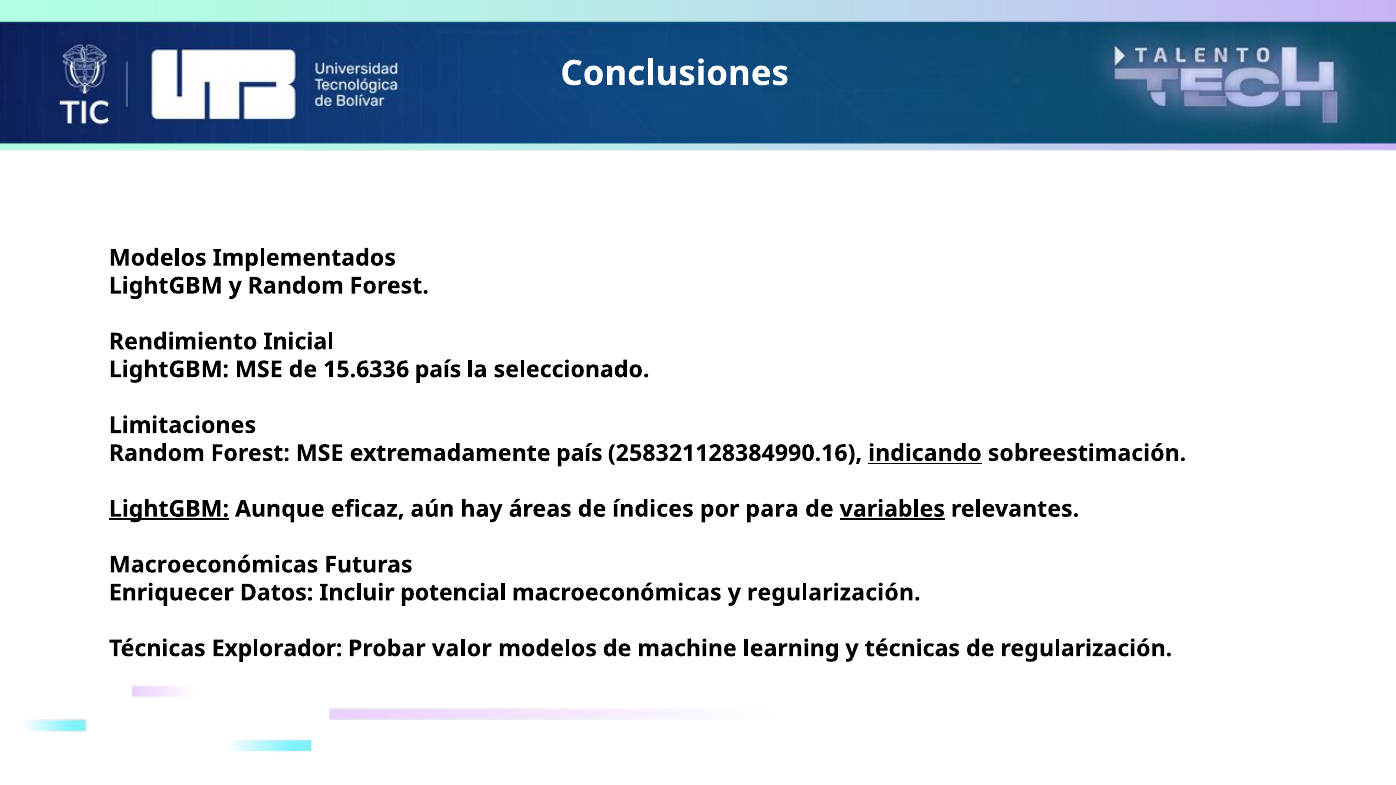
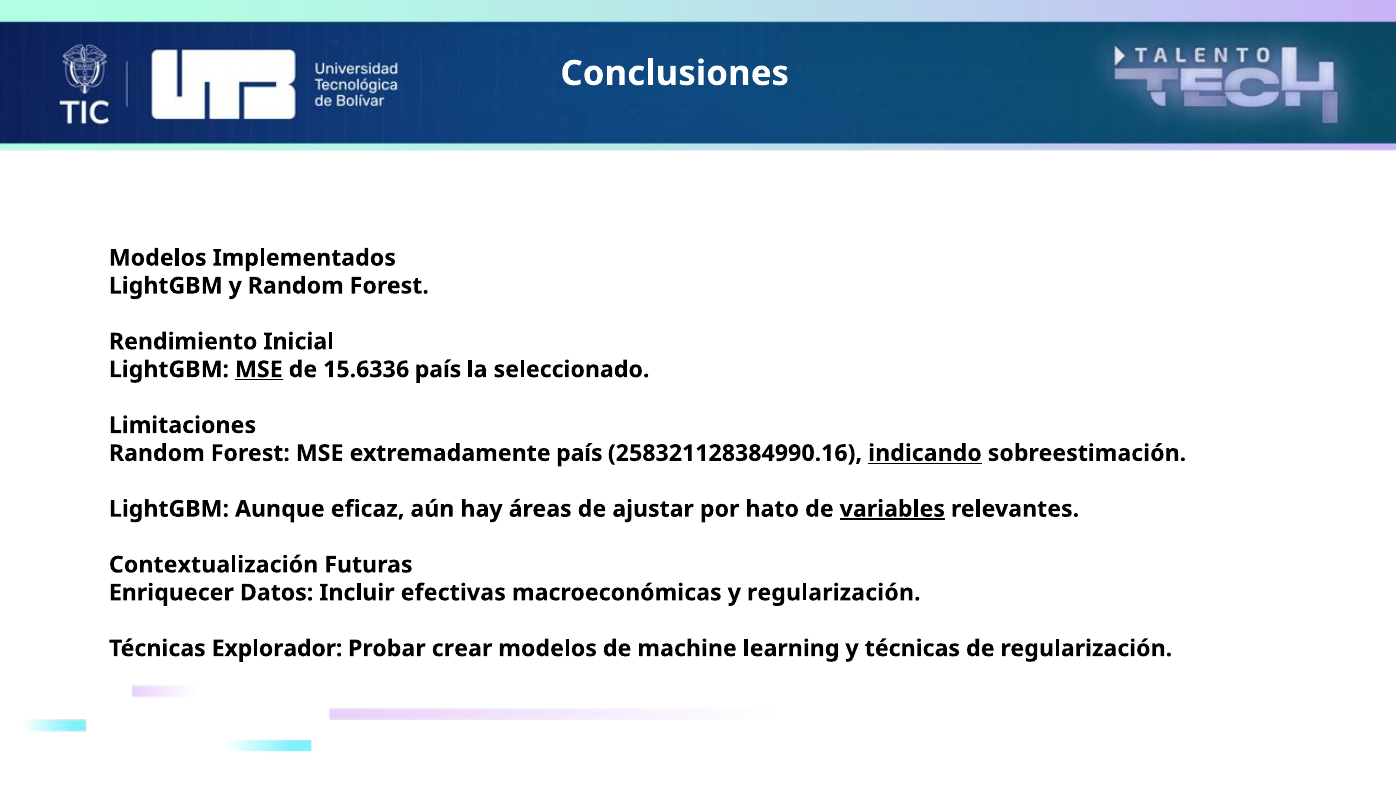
MSE at (259, 370) underline: none -> present
LightGBM at (169, 509) underline: present -> none
índices: índices -> ajustar
para: para -> hato
Macroeconómicas at (214, 565): Macroeconómicas -> Contextualización
potencial: potencial -> efectivas
valor: valor -> crear
